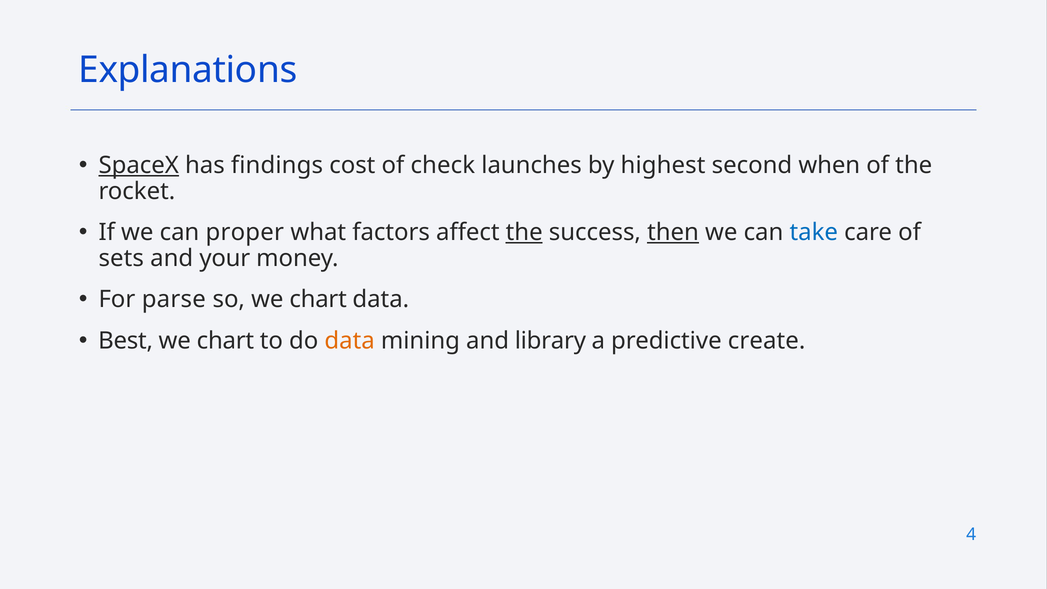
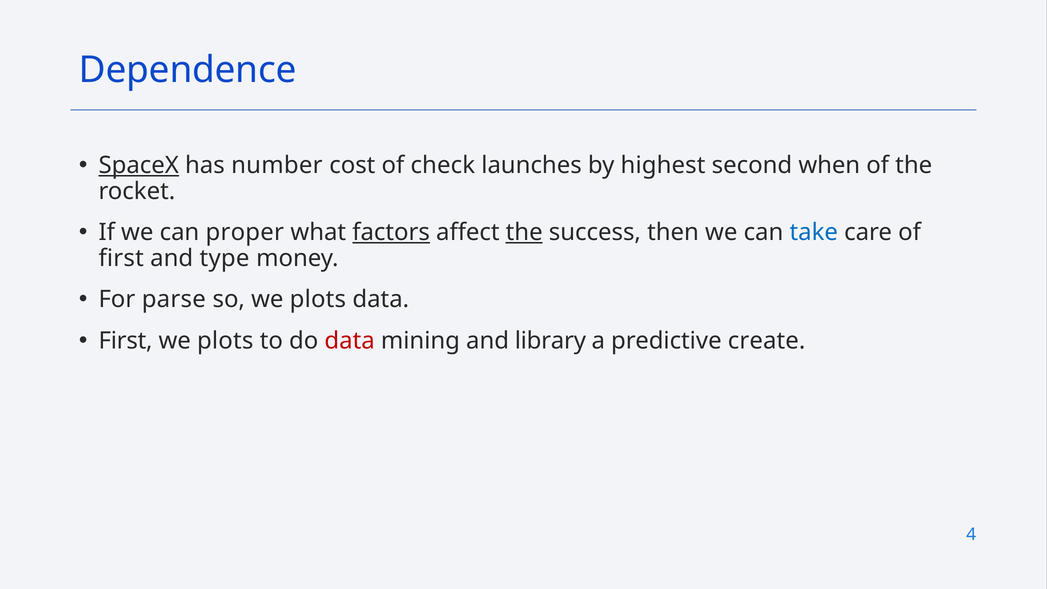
Explanations: Explanations -> Dependence
findings: findings -> number
factors underline: none -> present
then underline: present -> none
sets at (121, 258): sets -> first
your: your -> type
so we chart: chart -> plots
Best at (126, 341): Best -> First
chart at (225, 341): chart -> plots
data at (350, 341) colour: orange -> red
